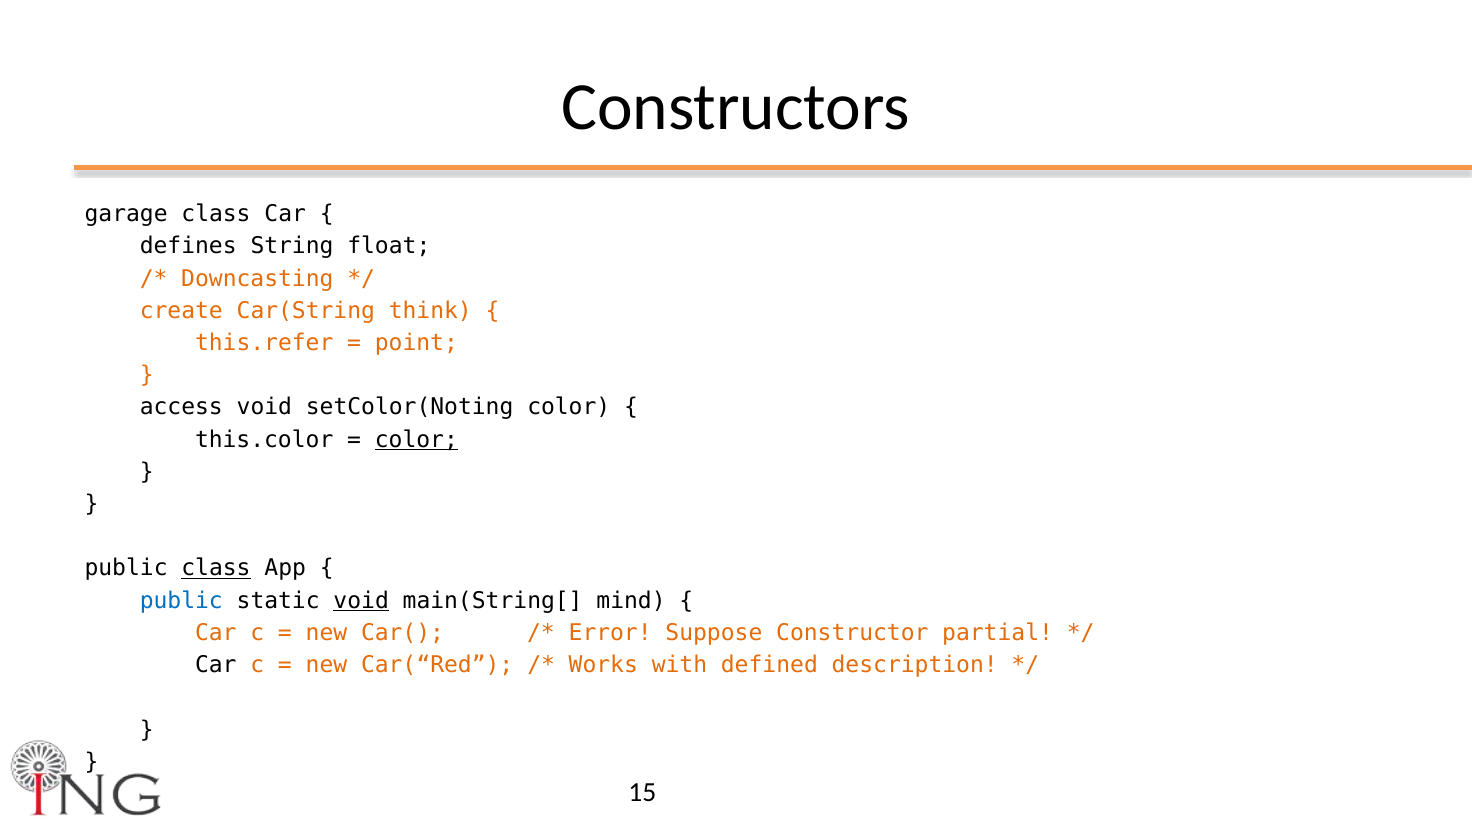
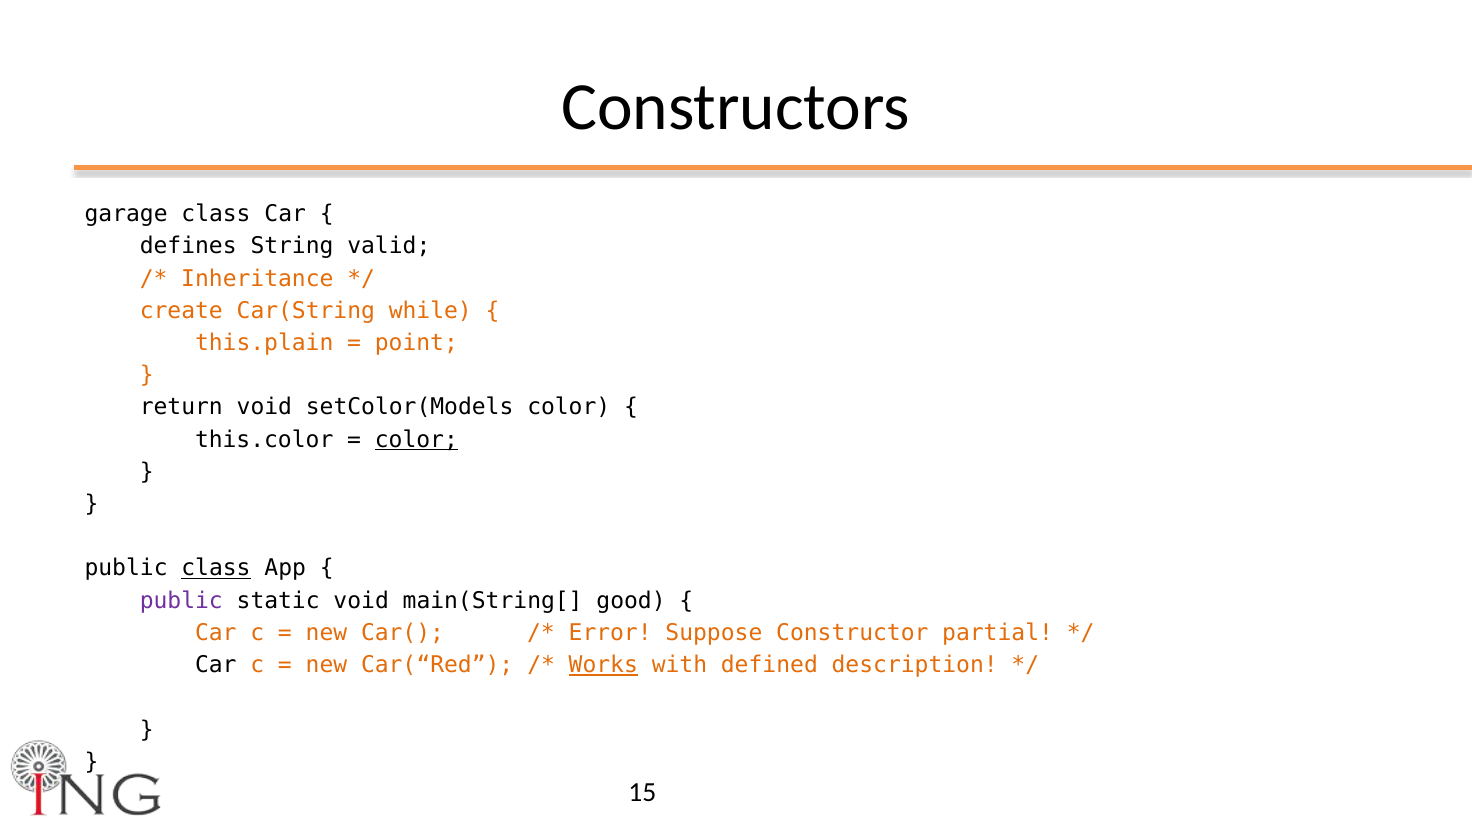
float: float -> valid
Downcasting: Downcasting -> Inheritance
think: think -> while
this.refer: this.refer -> this.plain
access: access -> return
setColor(Noting: setColor(Noting -> setColor(Models
public at (181, 601) colour: blue -> purple
void at (361, 601) underline: present -> none
mind: mind -> good
Works underline: none -> present
